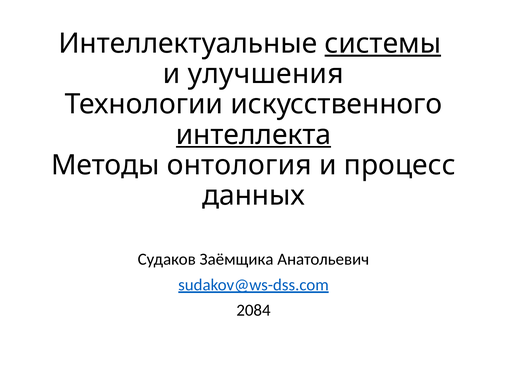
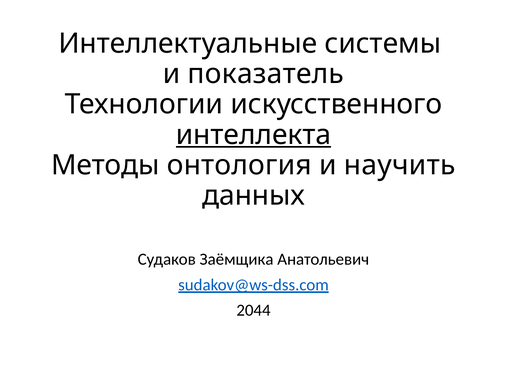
системы underline: present -> none
улучшения: улучшения -> показатель
процесс: процесс -> научить
2084: 2084 -> 2044
